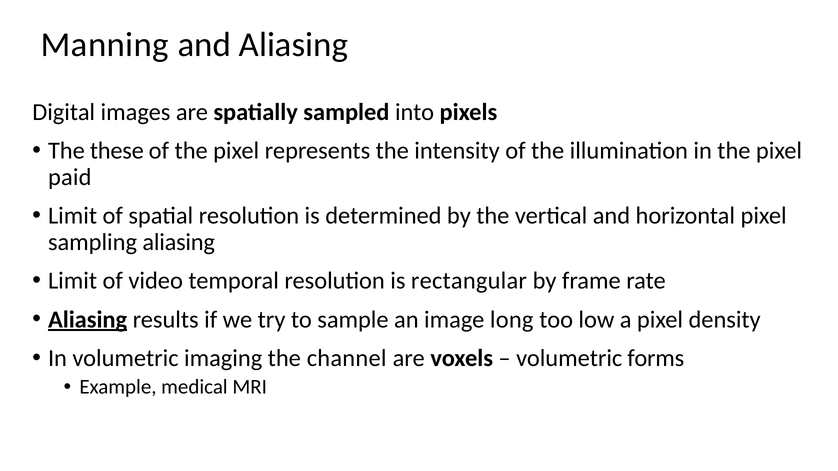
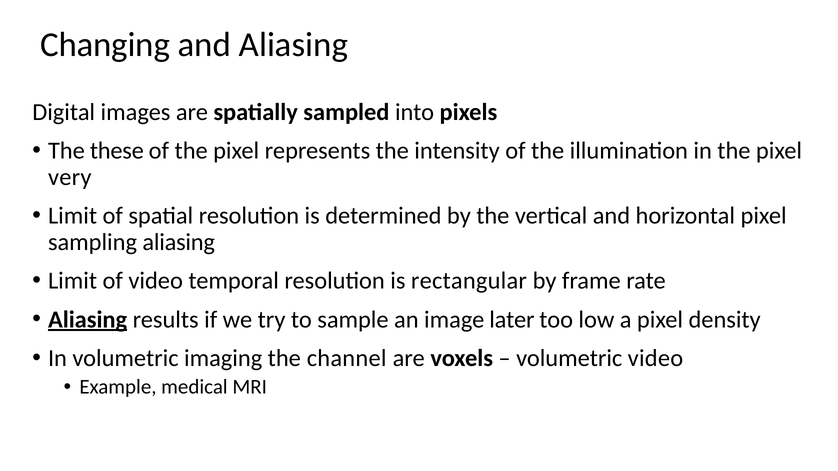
Manning: Manning -> Changing
paid: paid -> very
long: long -> later
volumetric forms: forms -> video
